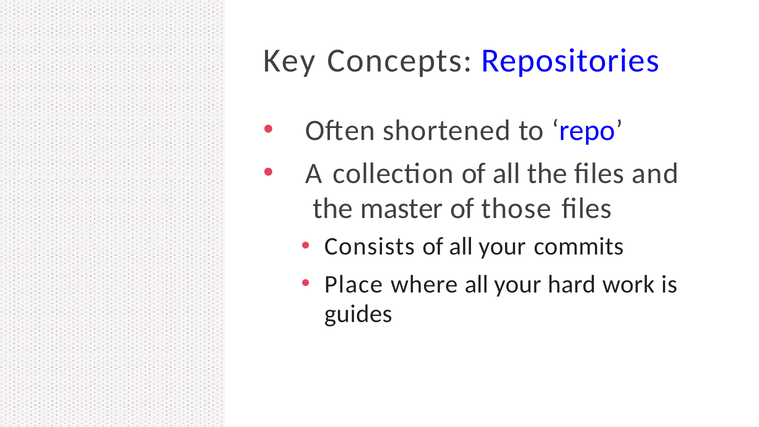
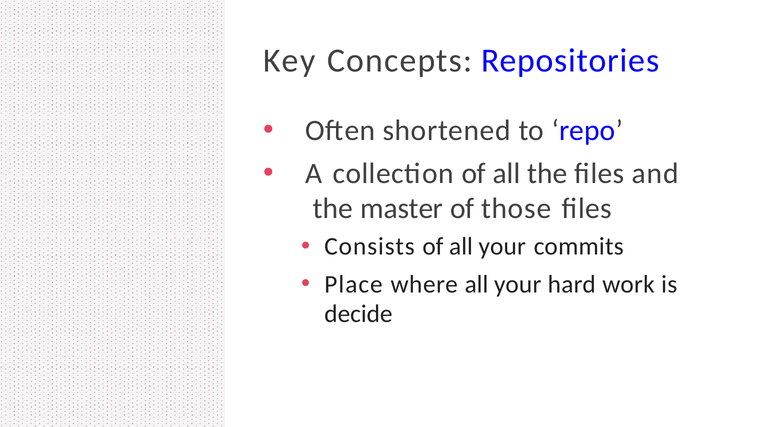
guides: guides -> decide
